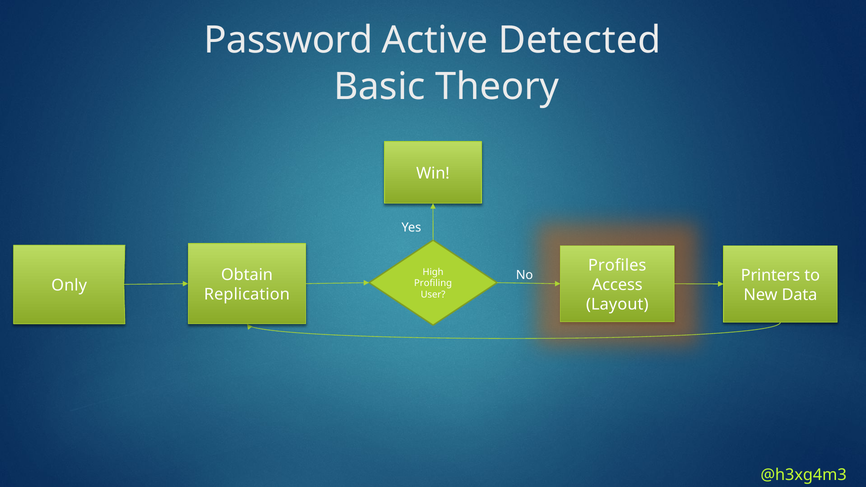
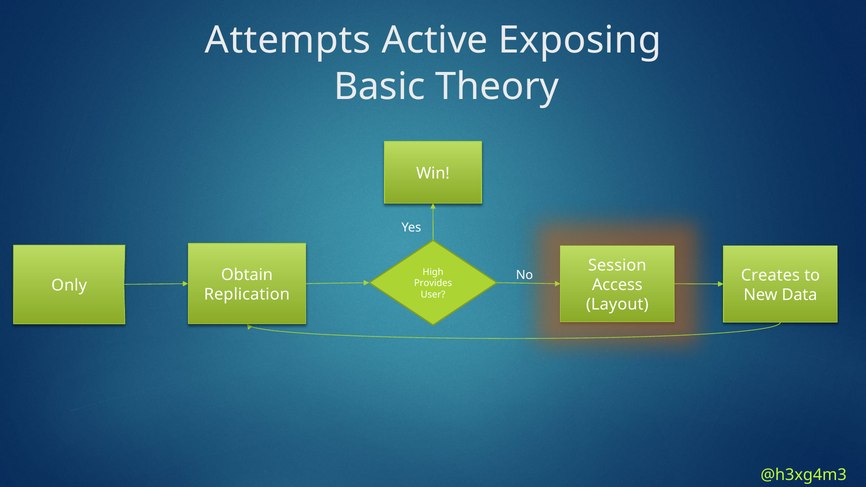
Password: Password -> Attempts
Detected: Detected -> Exposing
Profiles: Profiles -> Session
Printers: Printers -> Creates
Profiling: Profiling -> Provides
